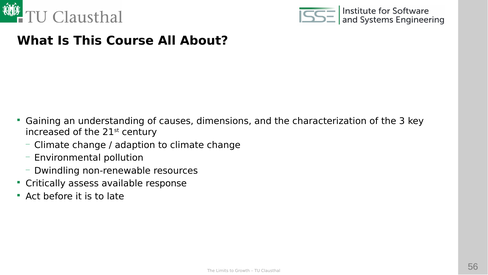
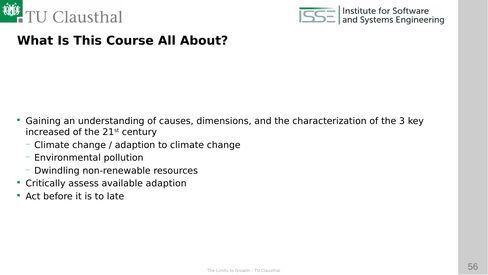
available response: response -> adaption
